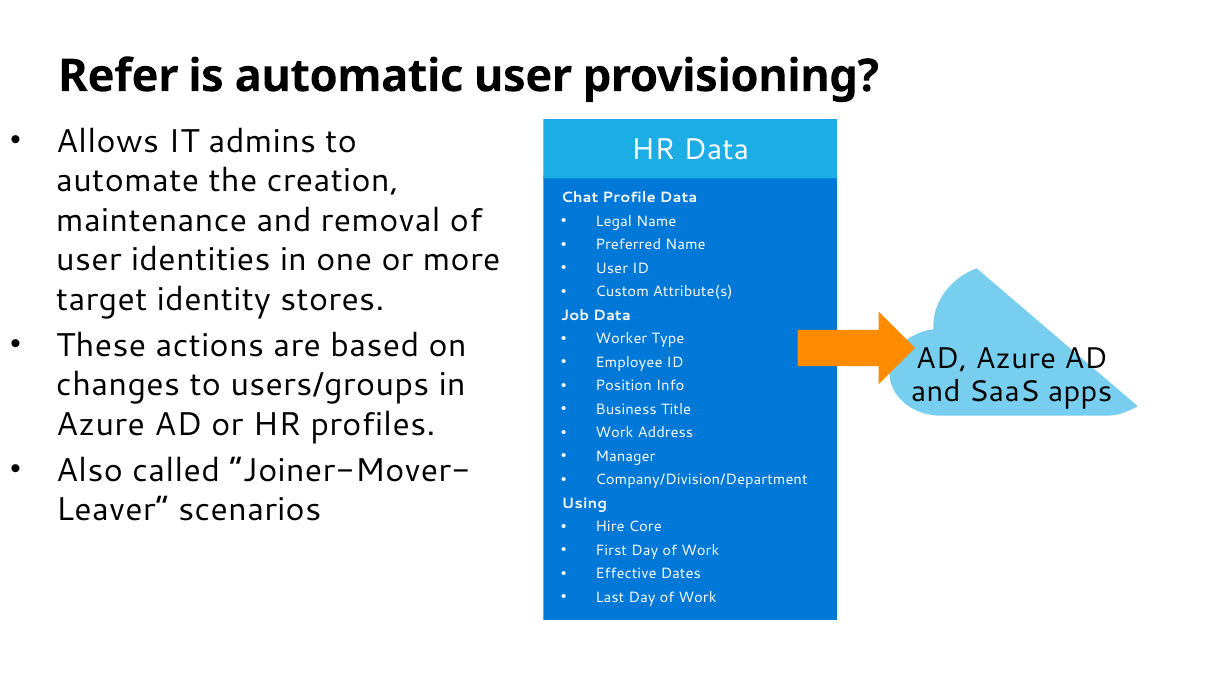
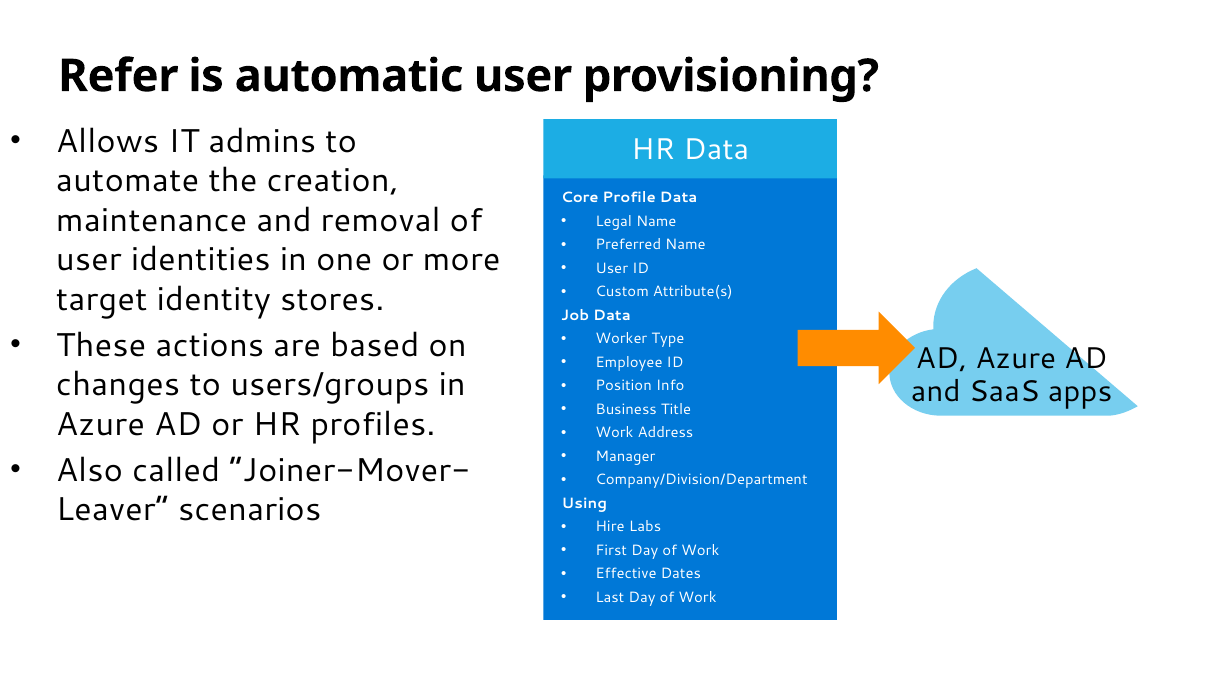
Chat: Chat -> Core
Core: Core -> Labs
